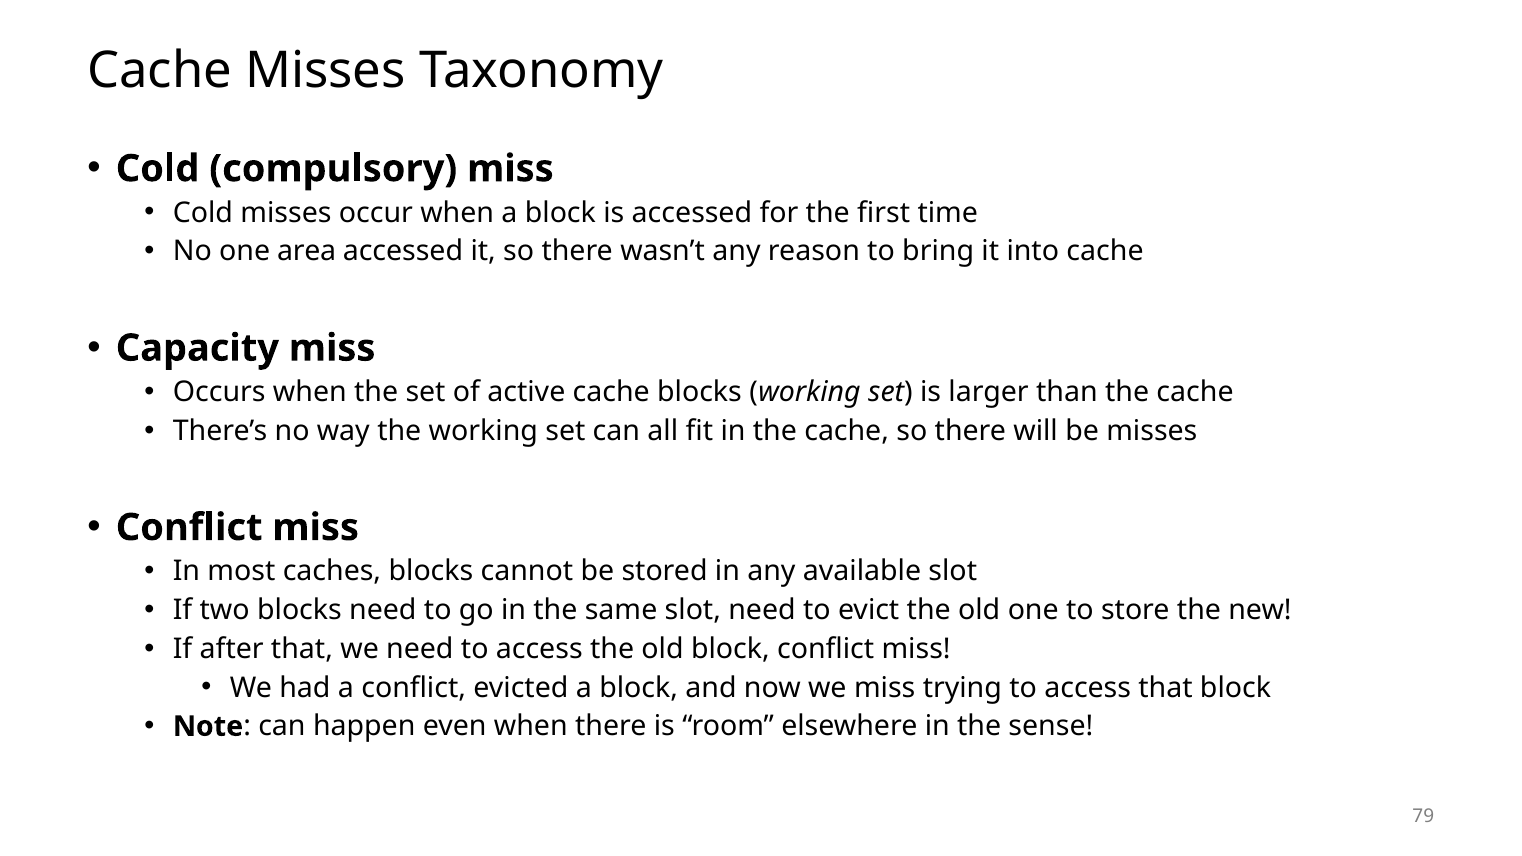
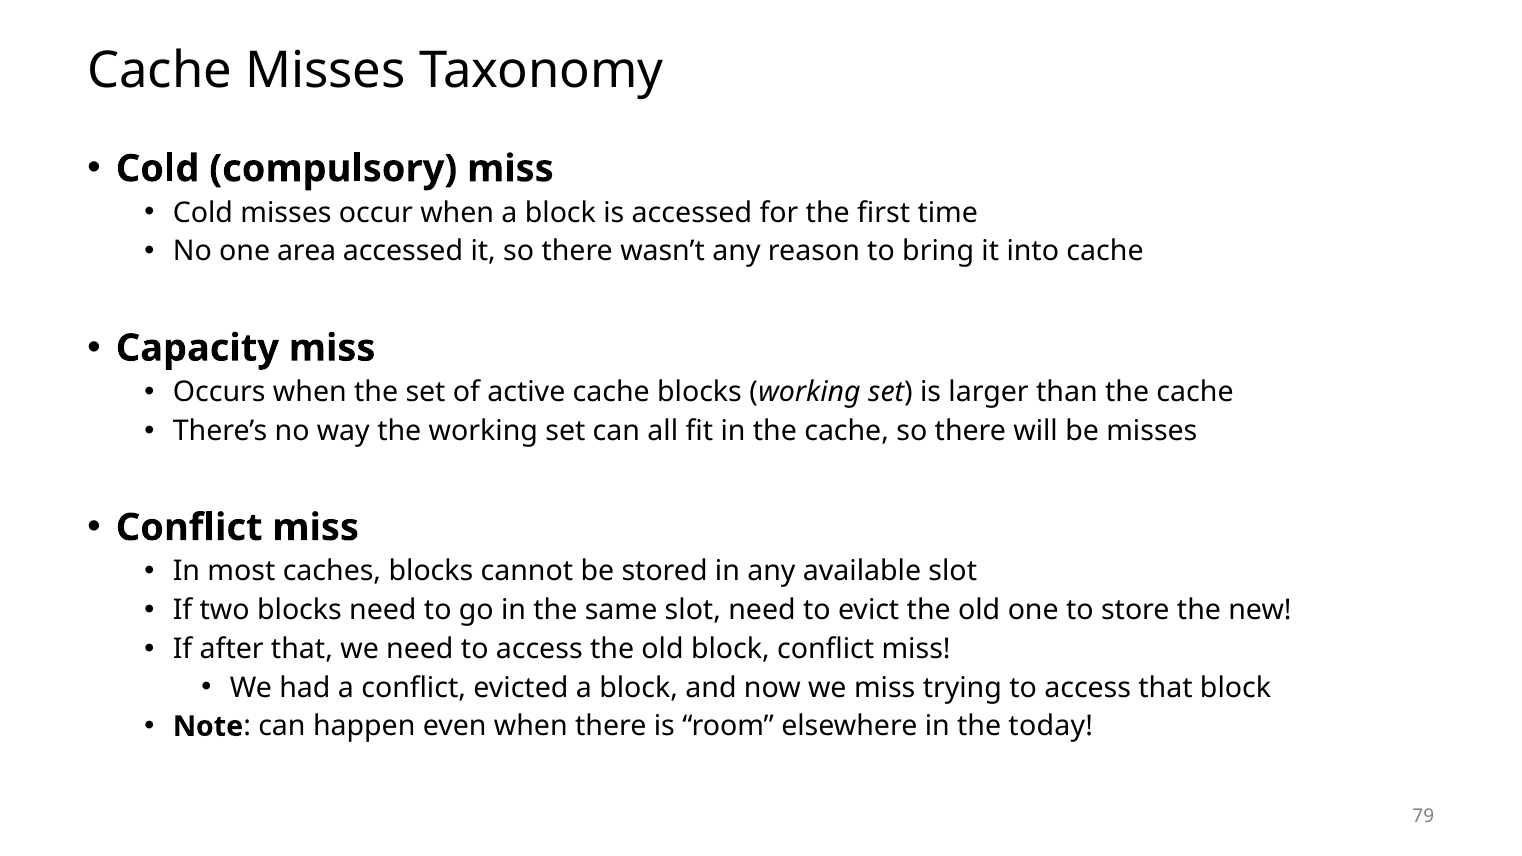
sense: sense -> today
